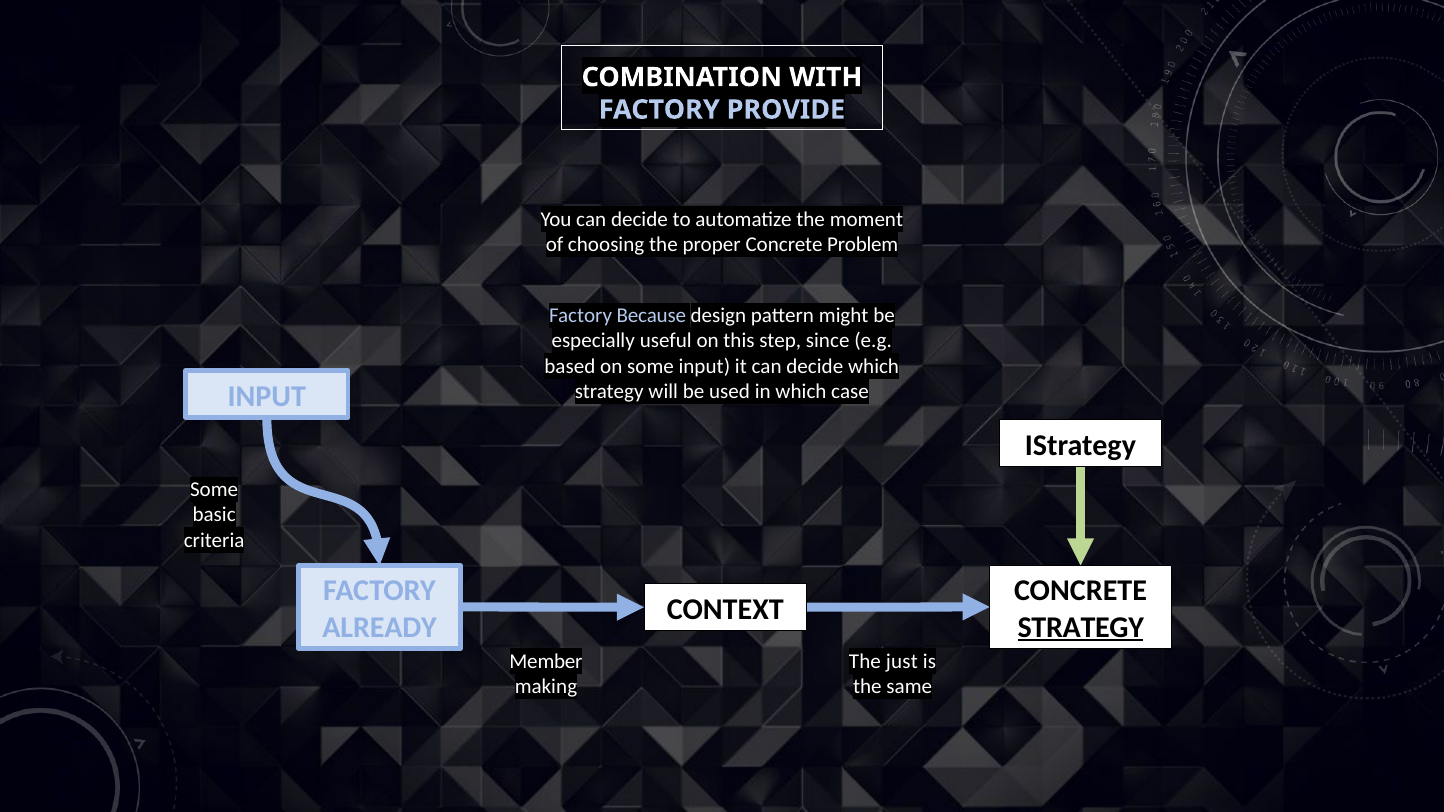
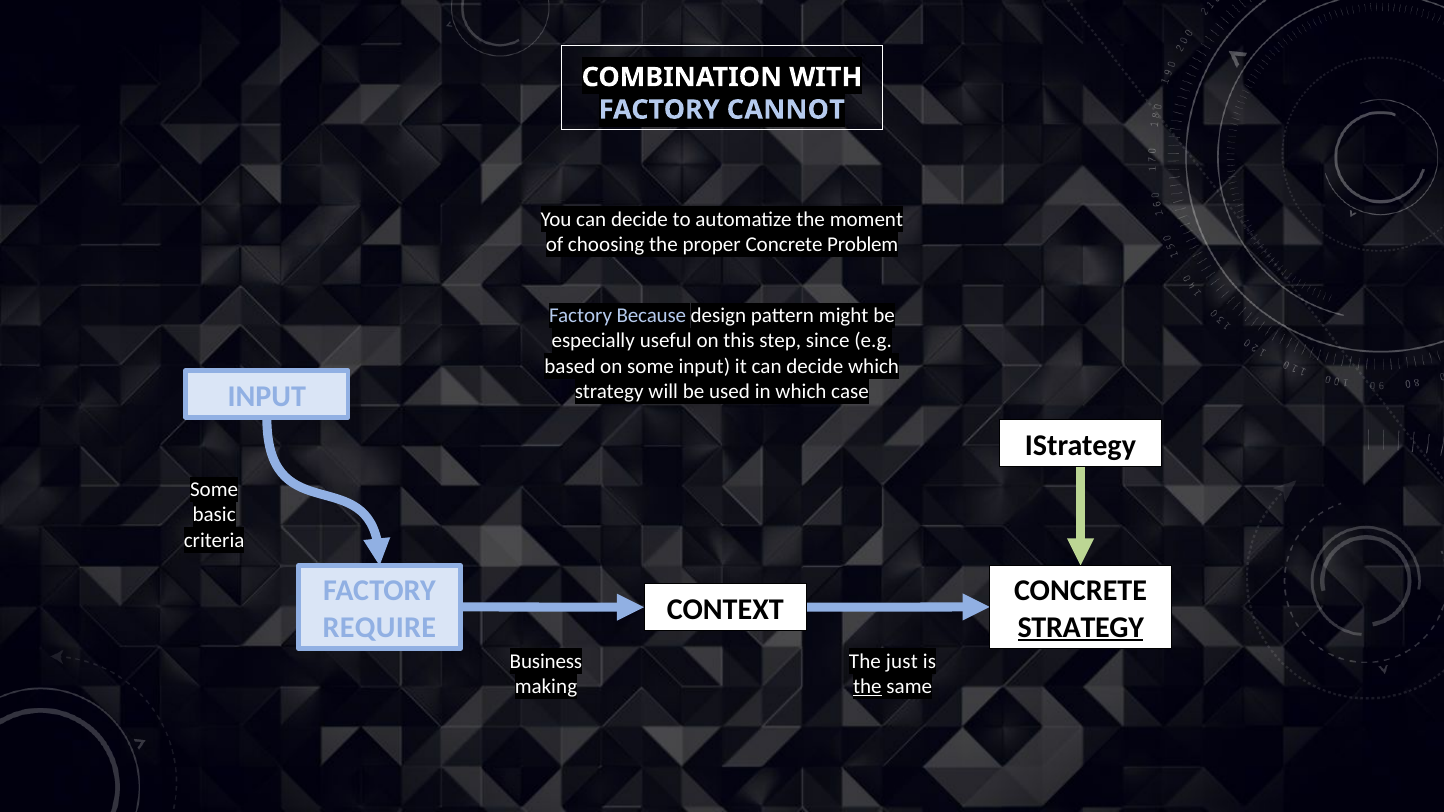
PROVIDE: PROVIDE -> CANNOT
ALREADY: ALREADY -> REQUIRE
Member: Member -> Business
the at (867, 687) underline: none -> present
